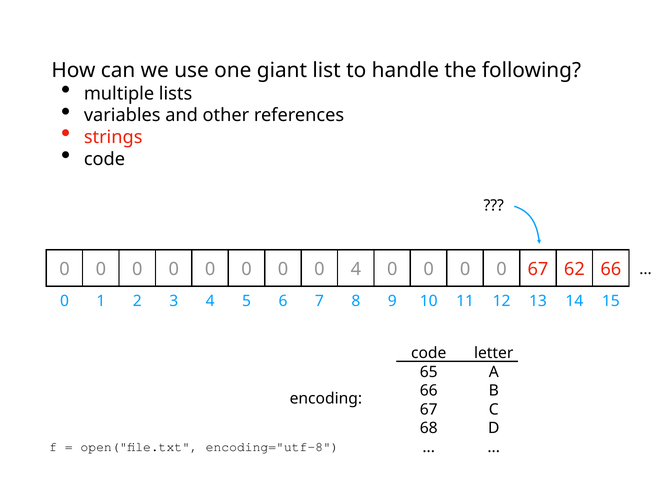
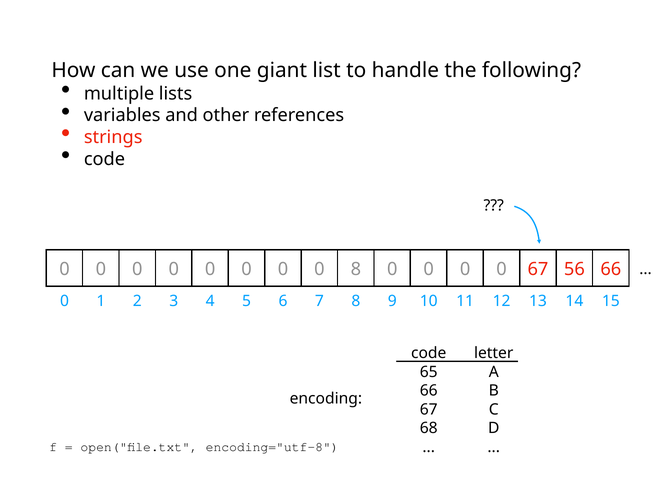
0 4: 4 -> 8
62: 62 -> 56
